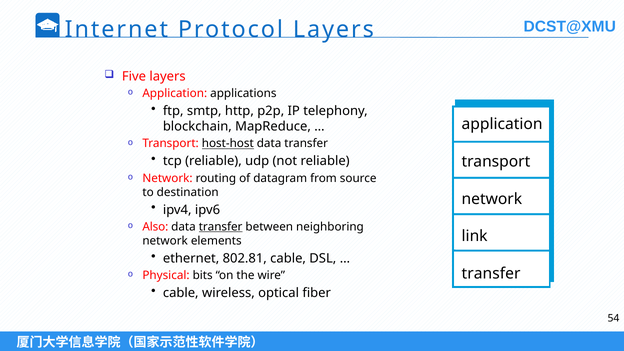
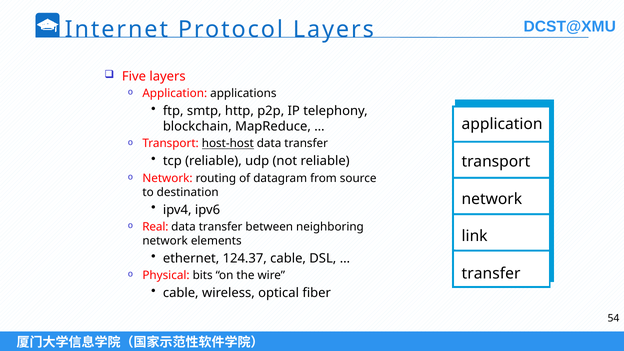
Also: Also -> Real
transfer at (221, 227) underline: present -> none
802.81: 802.81 -> 124.37
